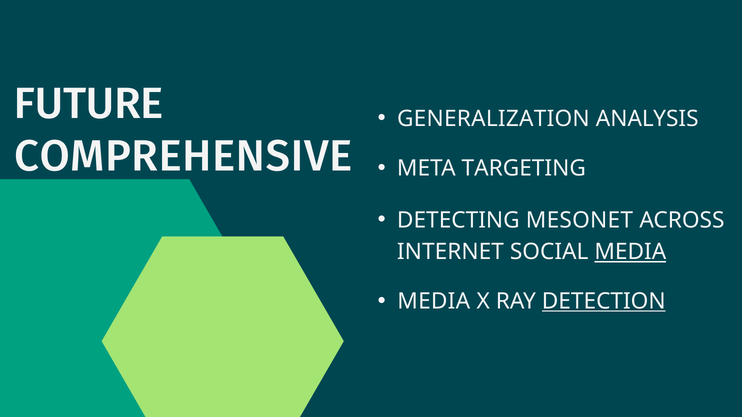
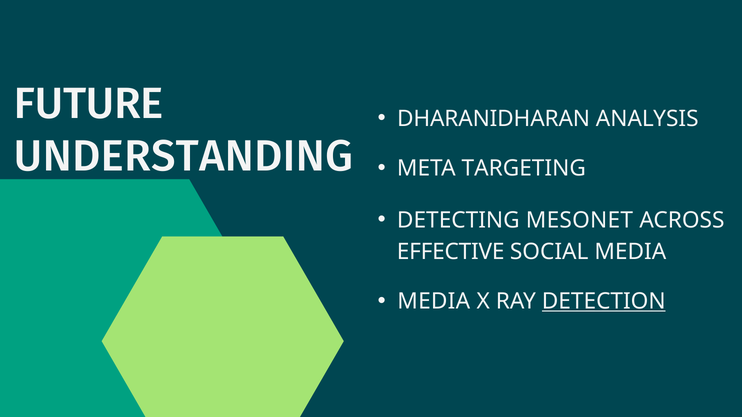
GENERALIZATION: GENERALIZATION -> DHARANIDHARAN
COMPREHENSIVE: COMPREHENSIVE -> UNDERSTANDING
INTERNET: INTERNET -> EFFECTIVE
MEDIA at (630, 252) underline: present -> none
